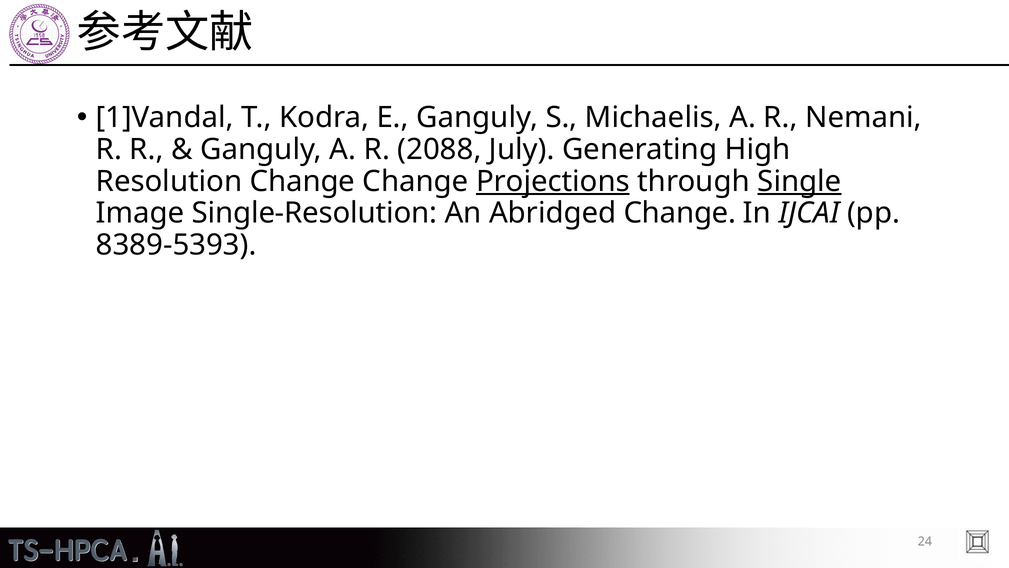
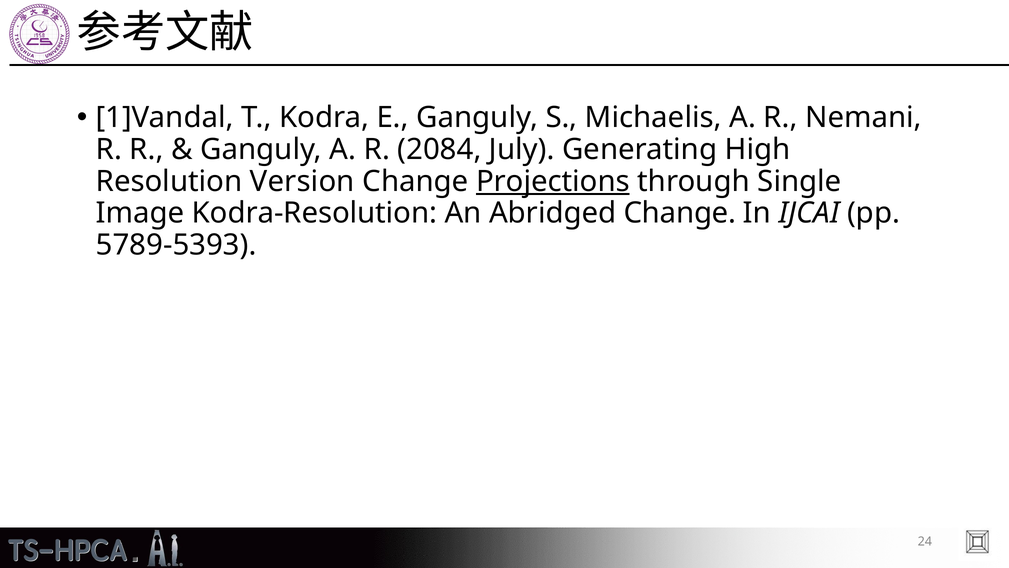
2088: 2088 -> 2084
Resolution Change: Change -> Version
Single underline: present -> none
Single-Resolution: Single-Resolution -> Kodra-Resolution
8389-5393: 8389-5393 -> 5789-5393
